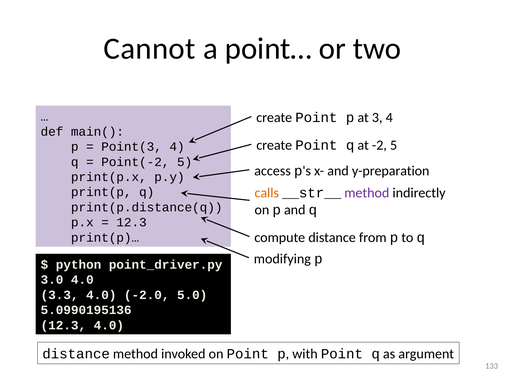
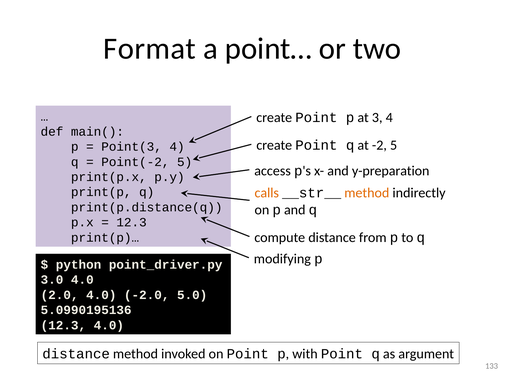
Cannot: Cannot -> Format
method at (367, 193) colour: purple -> orange
3.3: 3.3 -> 2.0
